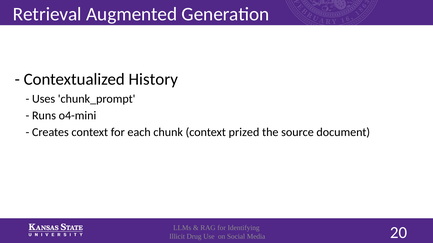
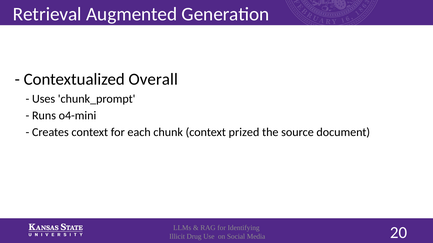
History: History -> Overall
